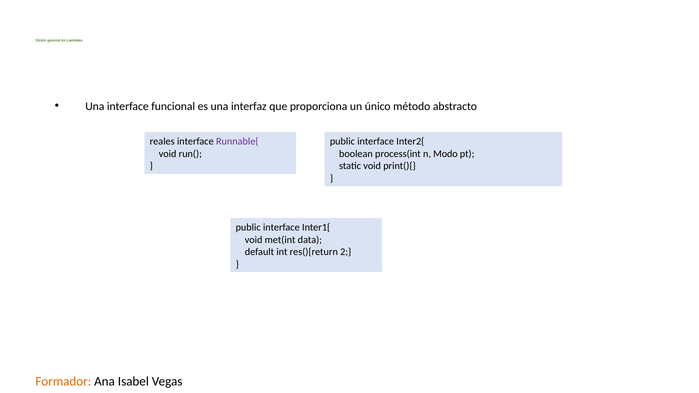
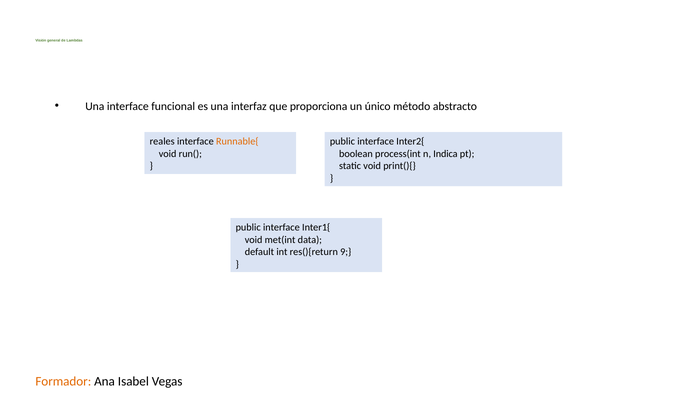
Runnable{ colour: purple -> orange
Modo: Modo -> Indica
2: 2 -> 9
